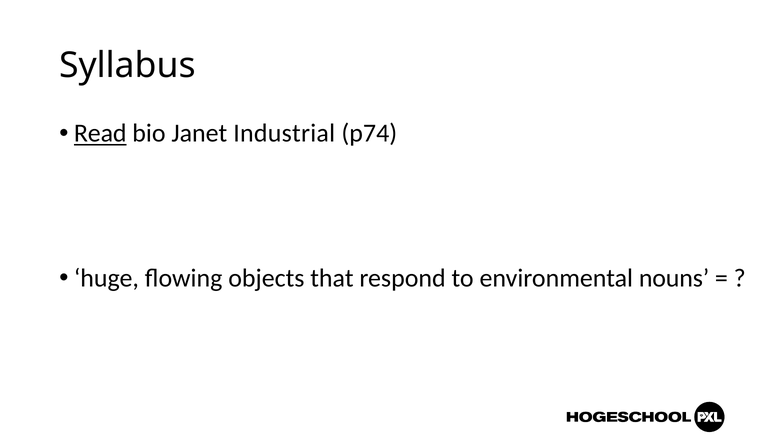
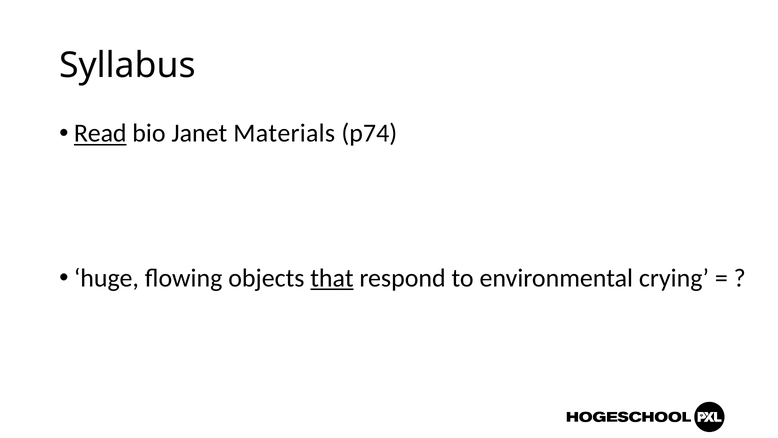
Industrial: Industrial -> Materials
that underline: none -> present
nouns: nouns -> crying
